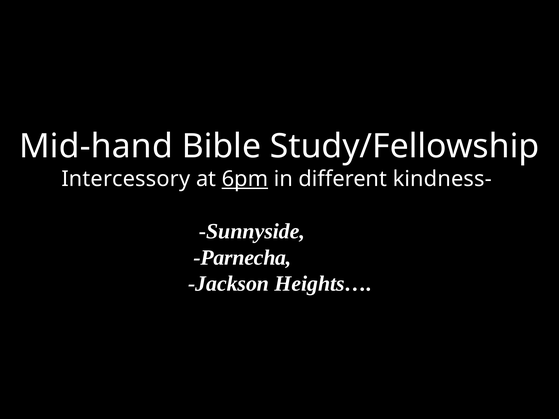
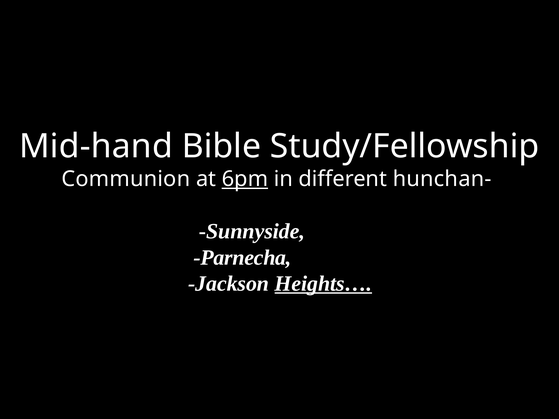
Intercessory: Intercessory -> Communion
kindness-: kindness- -> hunchan-
Heights… underline: none -> present
